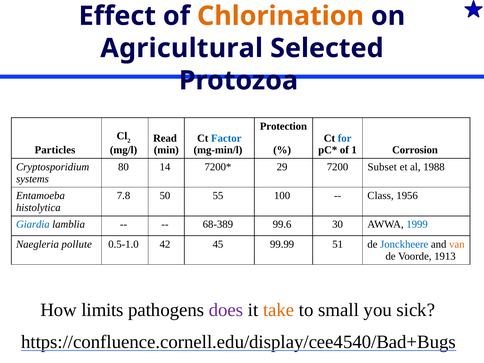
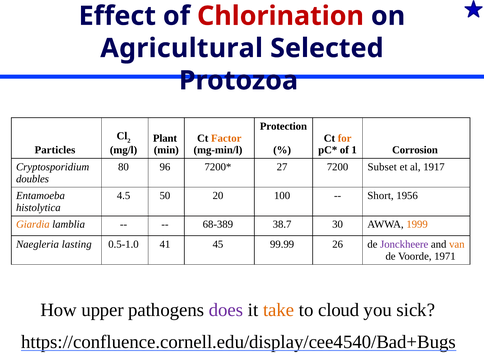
Chlorination colour: orange -> red
Read: Read -> Plant
Factor colour: blue -> orange
for colour: blue -> orange
14: 14 -> 96
29: 29 -> 27
1988: 1988 -> 1917
systems: systems -> doubles
7.8: 7.8 -> 4.5
55: 55 -> 20
Class: Class -> Short
Giardia colour: blue -> orange
99.6: 99.6 -> 38.7
1999 colour: blue -> orange
pollute: pollute -> lasting
42: 42 -> 41
51: 51 -> 26
Jonckheere colour: blue -> purple
1913: 1913 -> 1971
limits: limits -> upper
small: small -> cloud
